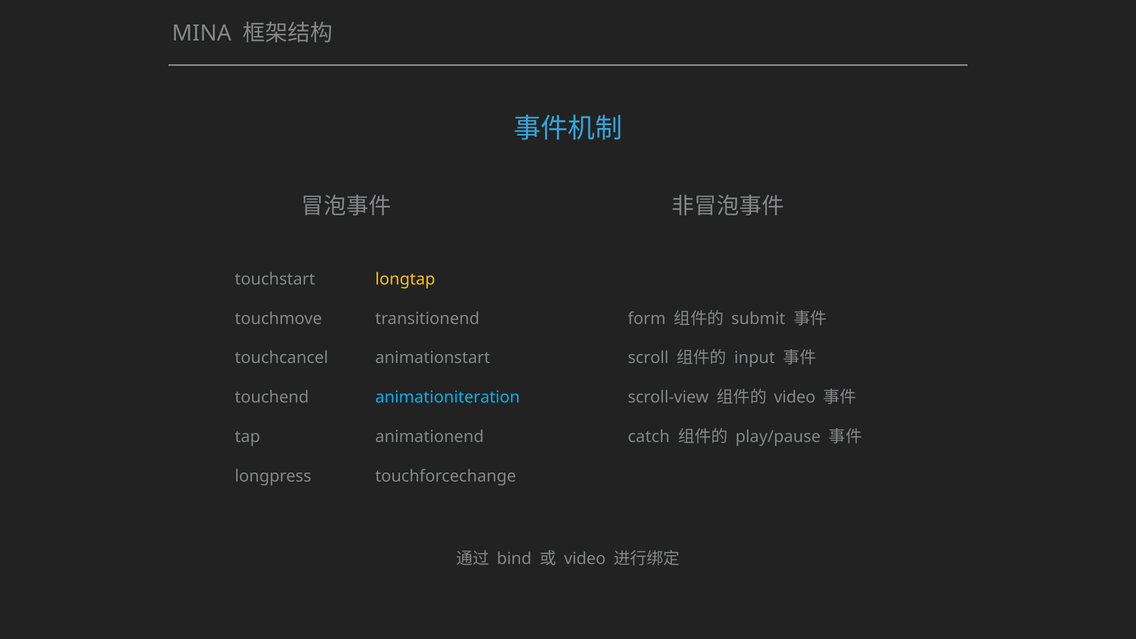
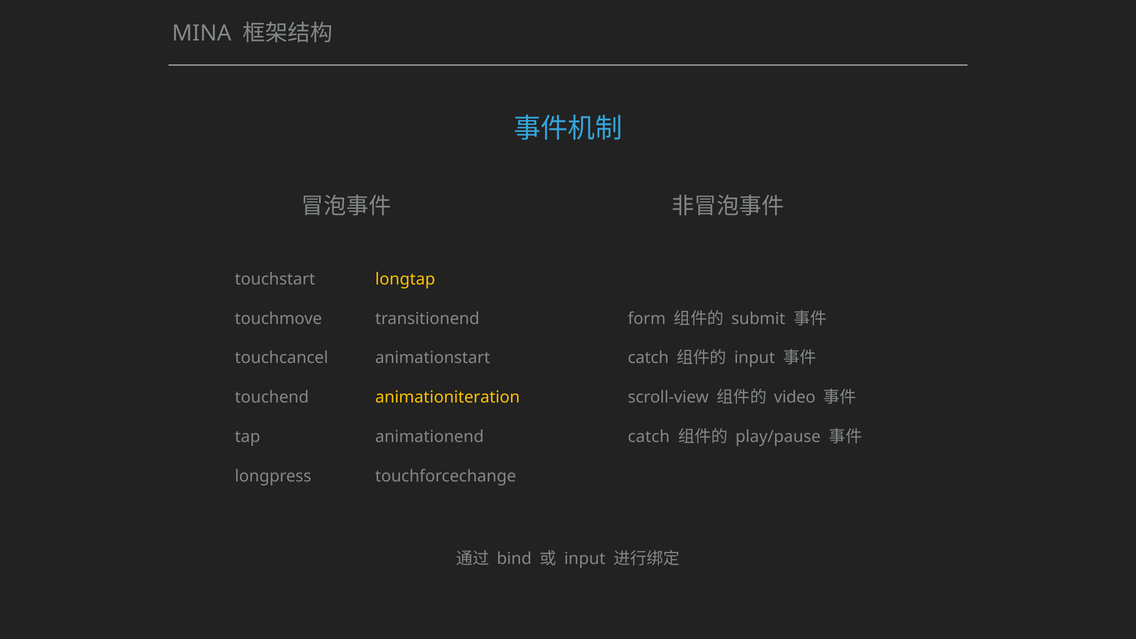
scroll at (648, 358): scroll -> catch
animationiteration colour: light blue -> yellow
video at (585, 559): video -> input
